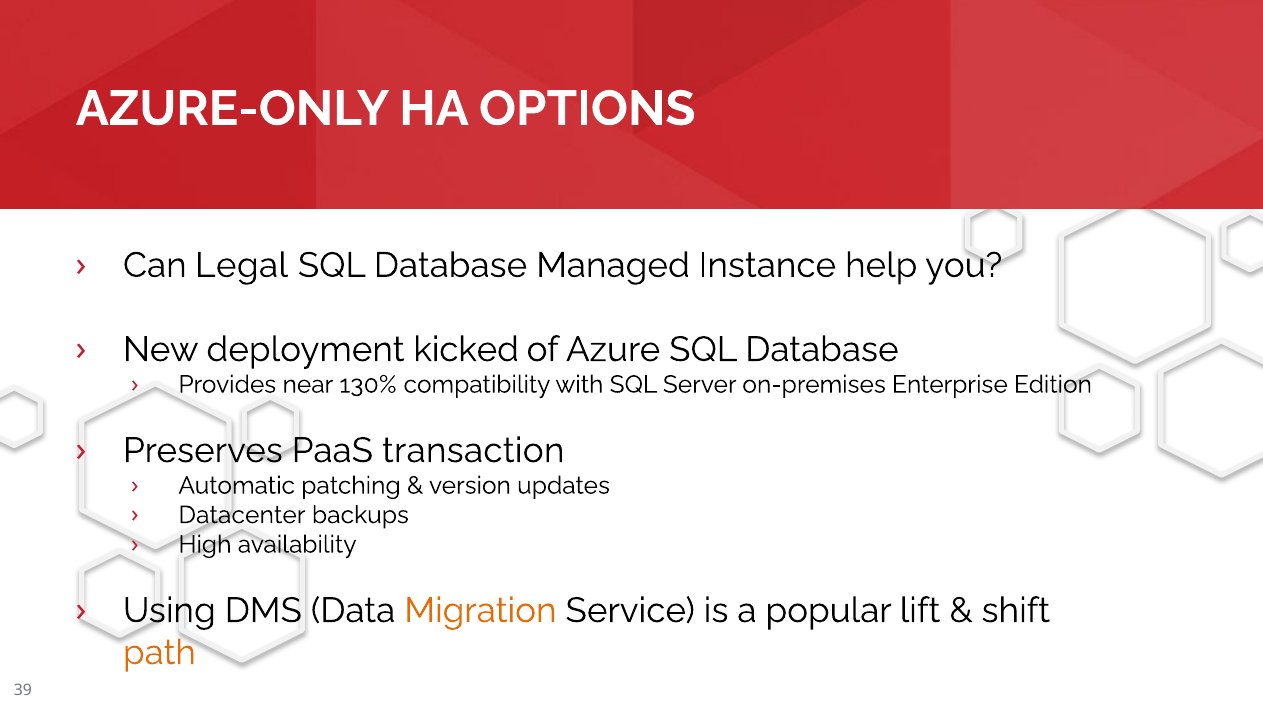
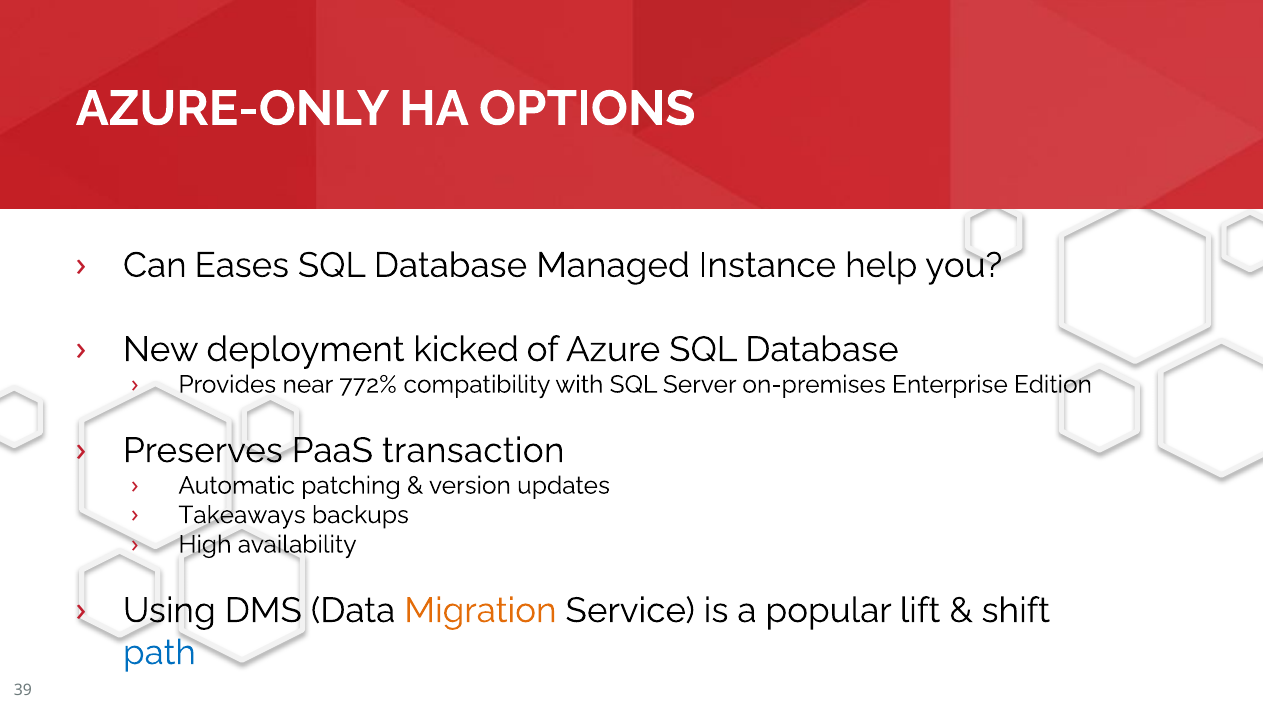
Legal: Legal -> Eases
130%: 130% -> 772%
Datacenter: Datacenter -> Takeaways
path colour: orange -> blue
